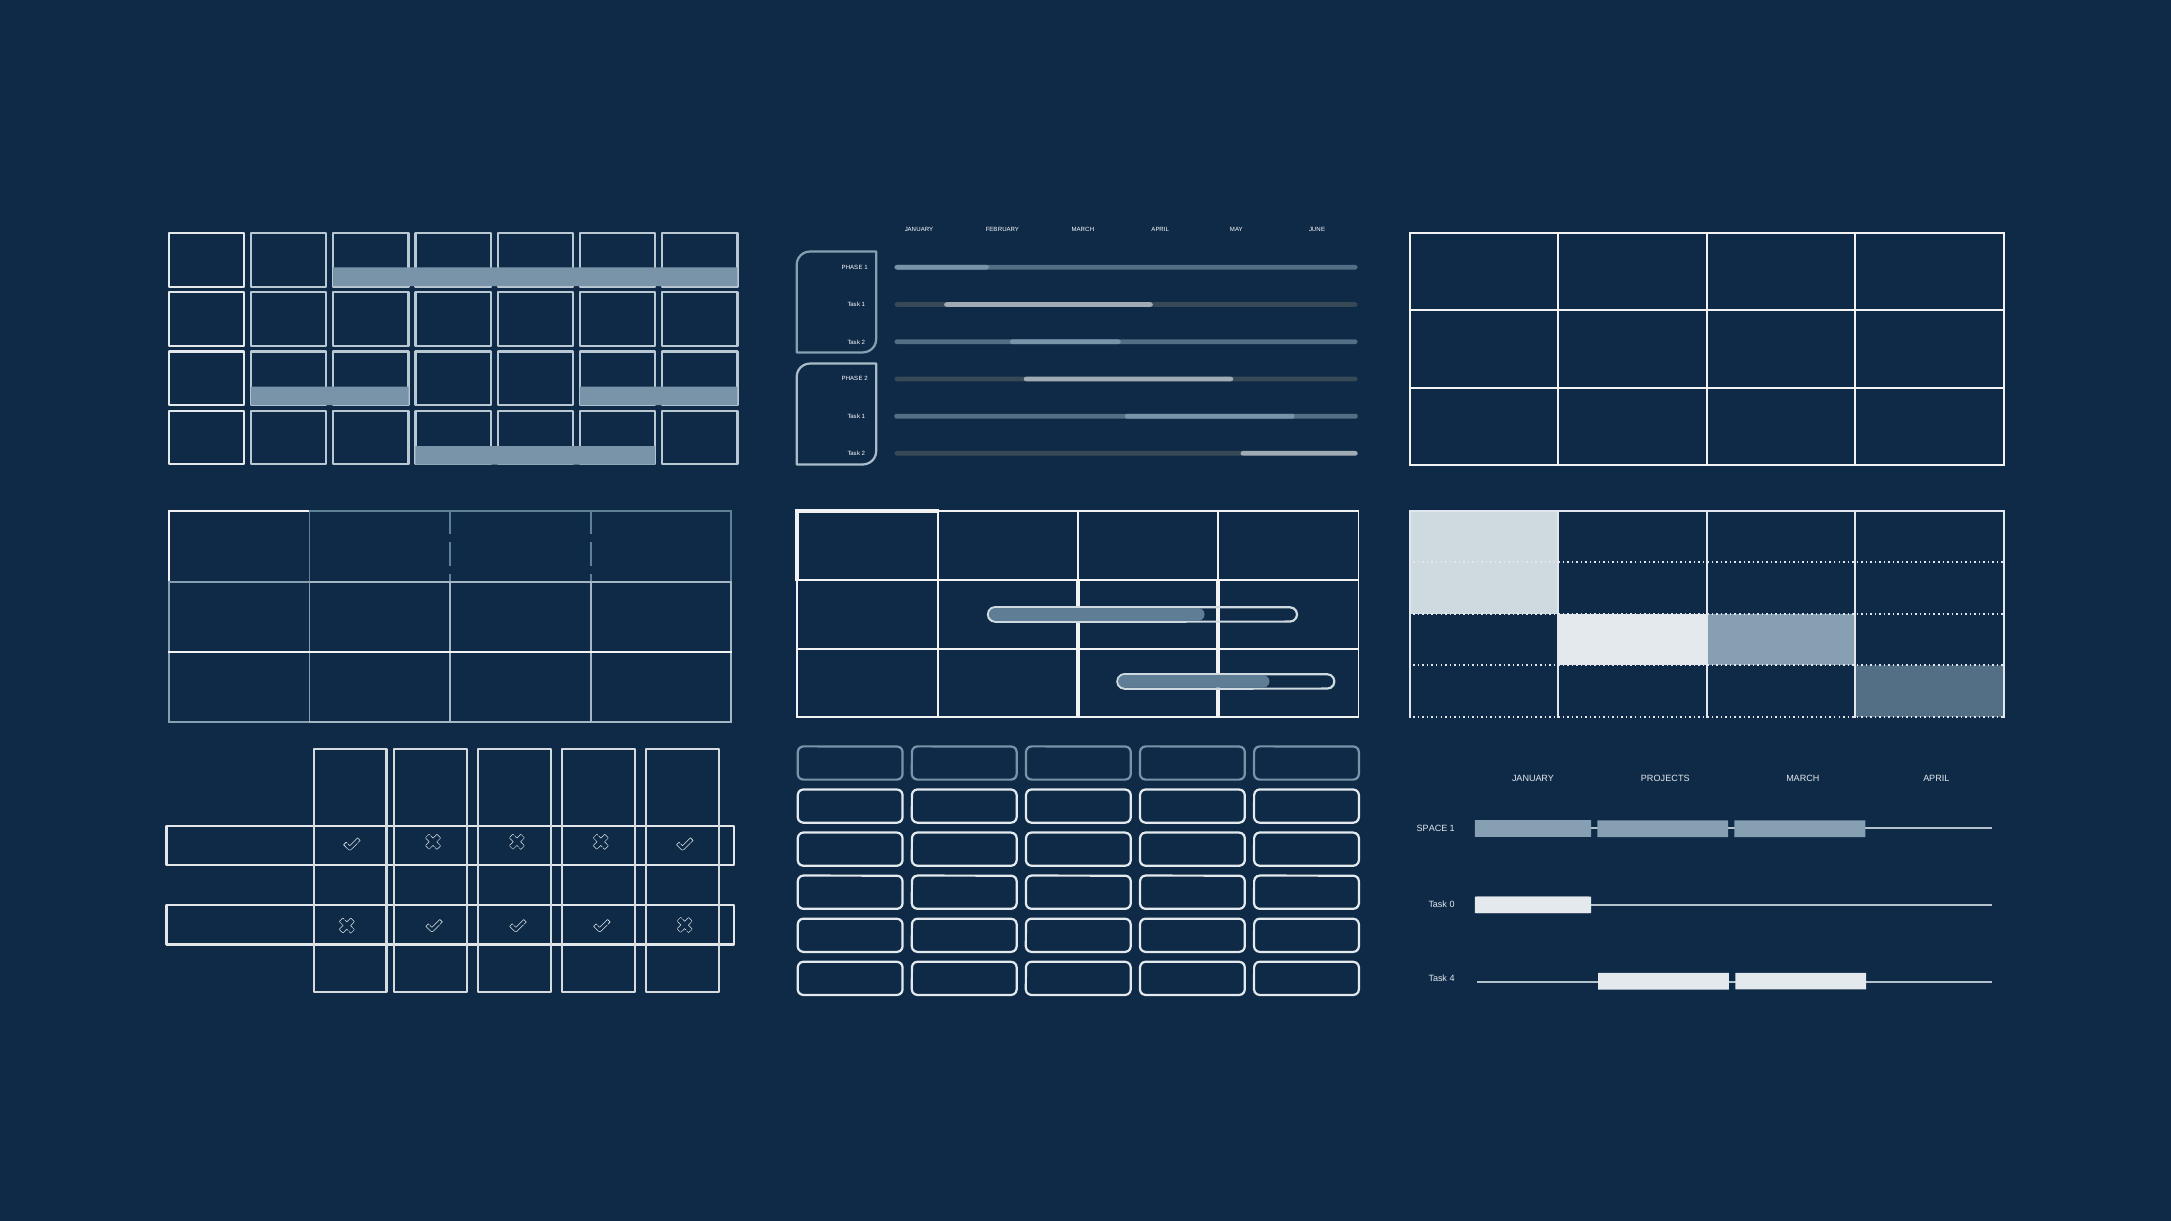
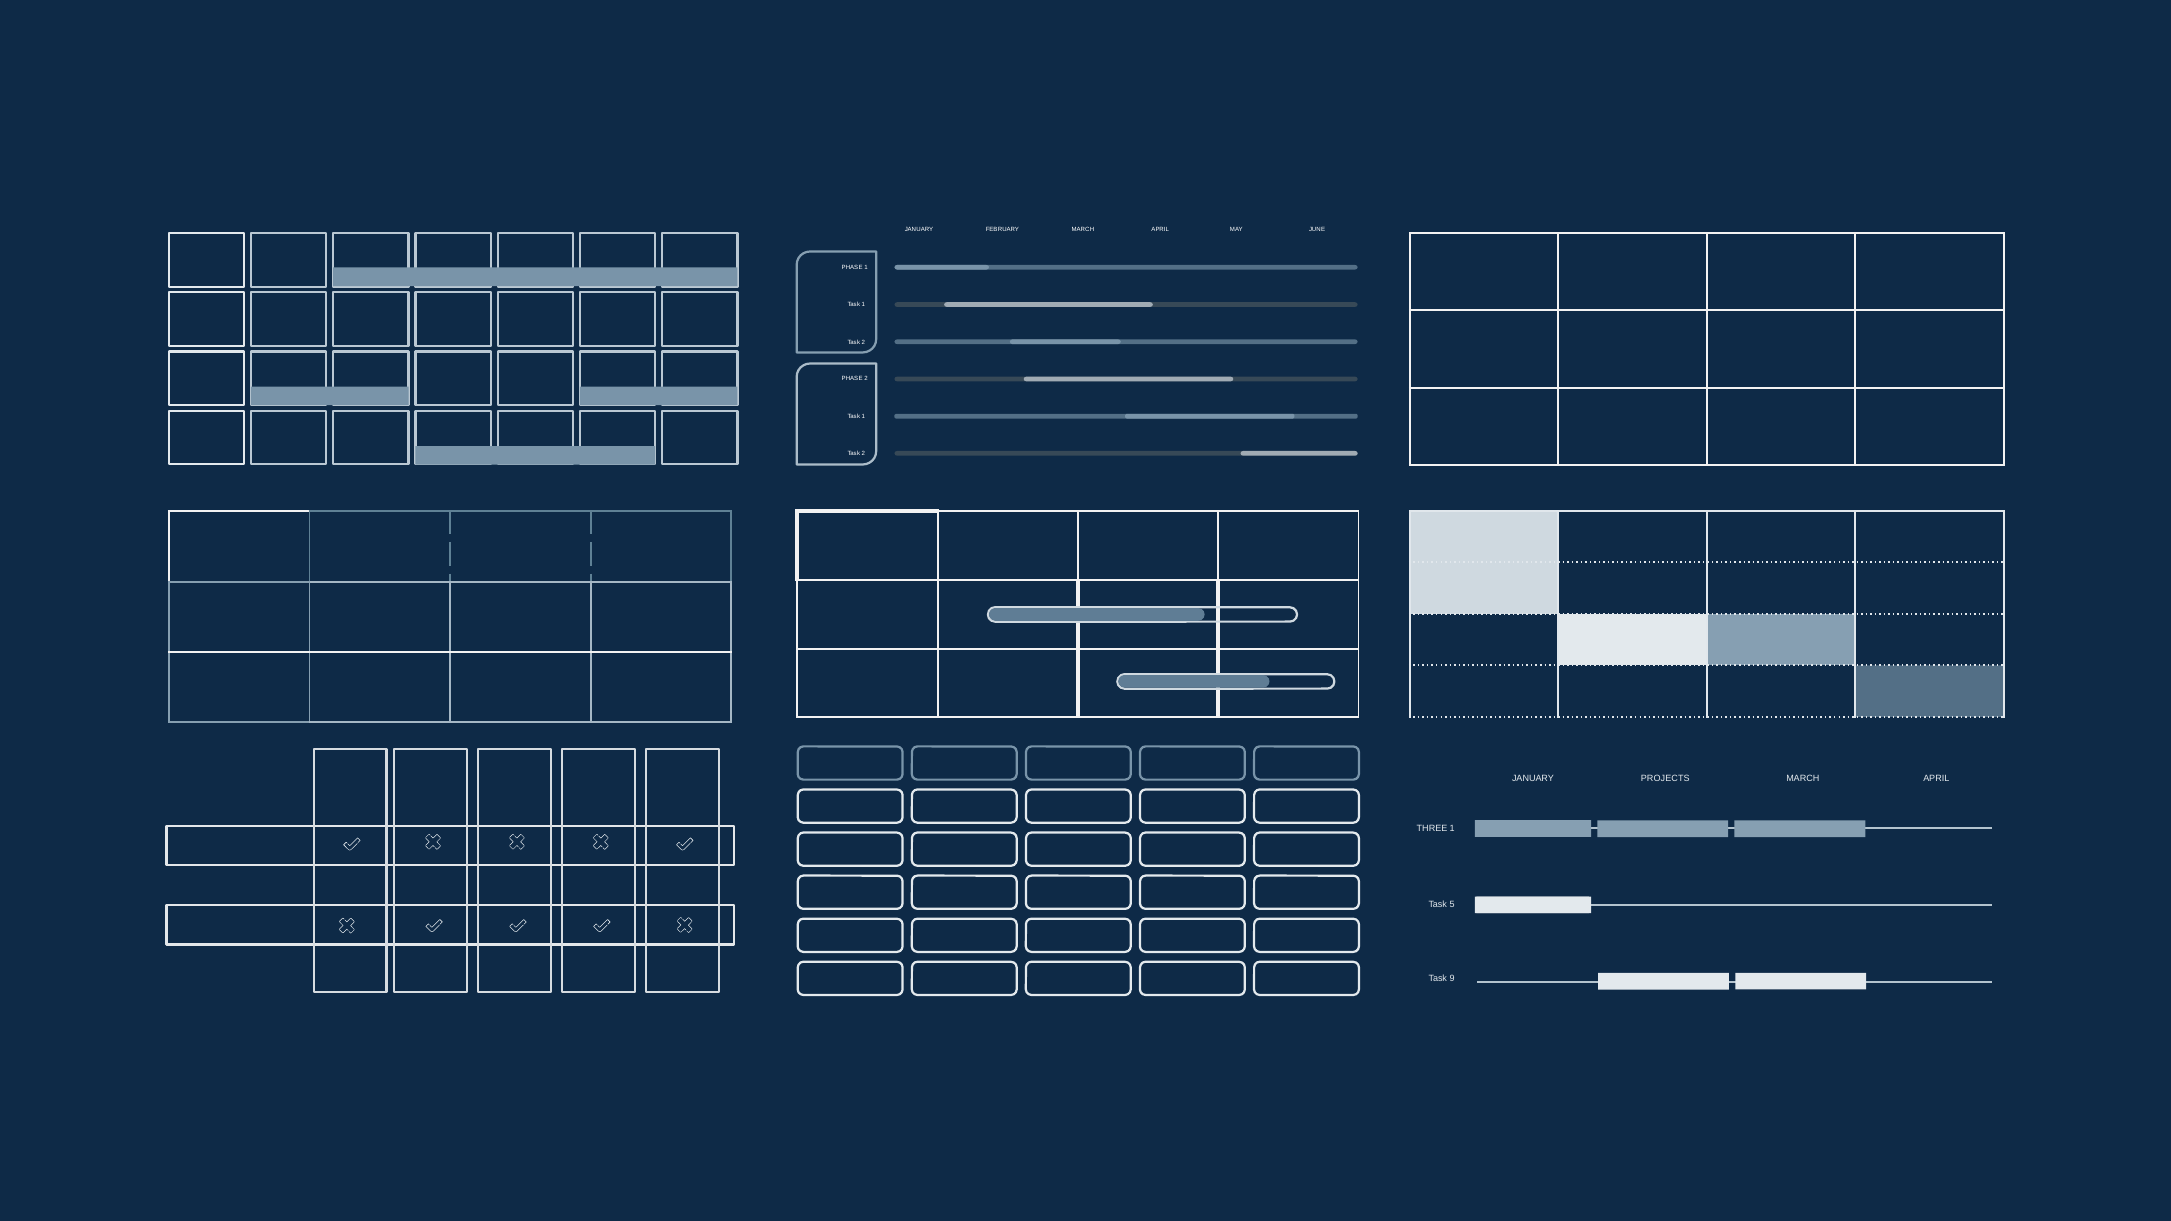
SPACE: SPACE -> THREE
0: 0 -> 5
4: 4 -> 9
